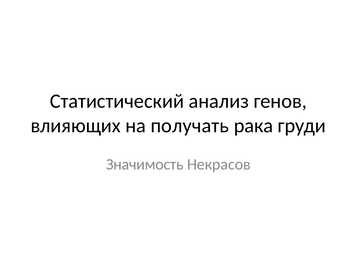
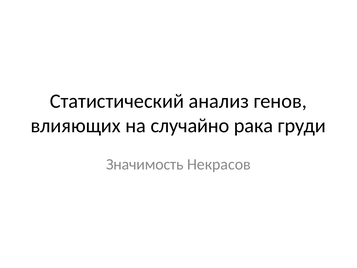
получать: получать -> случайно
